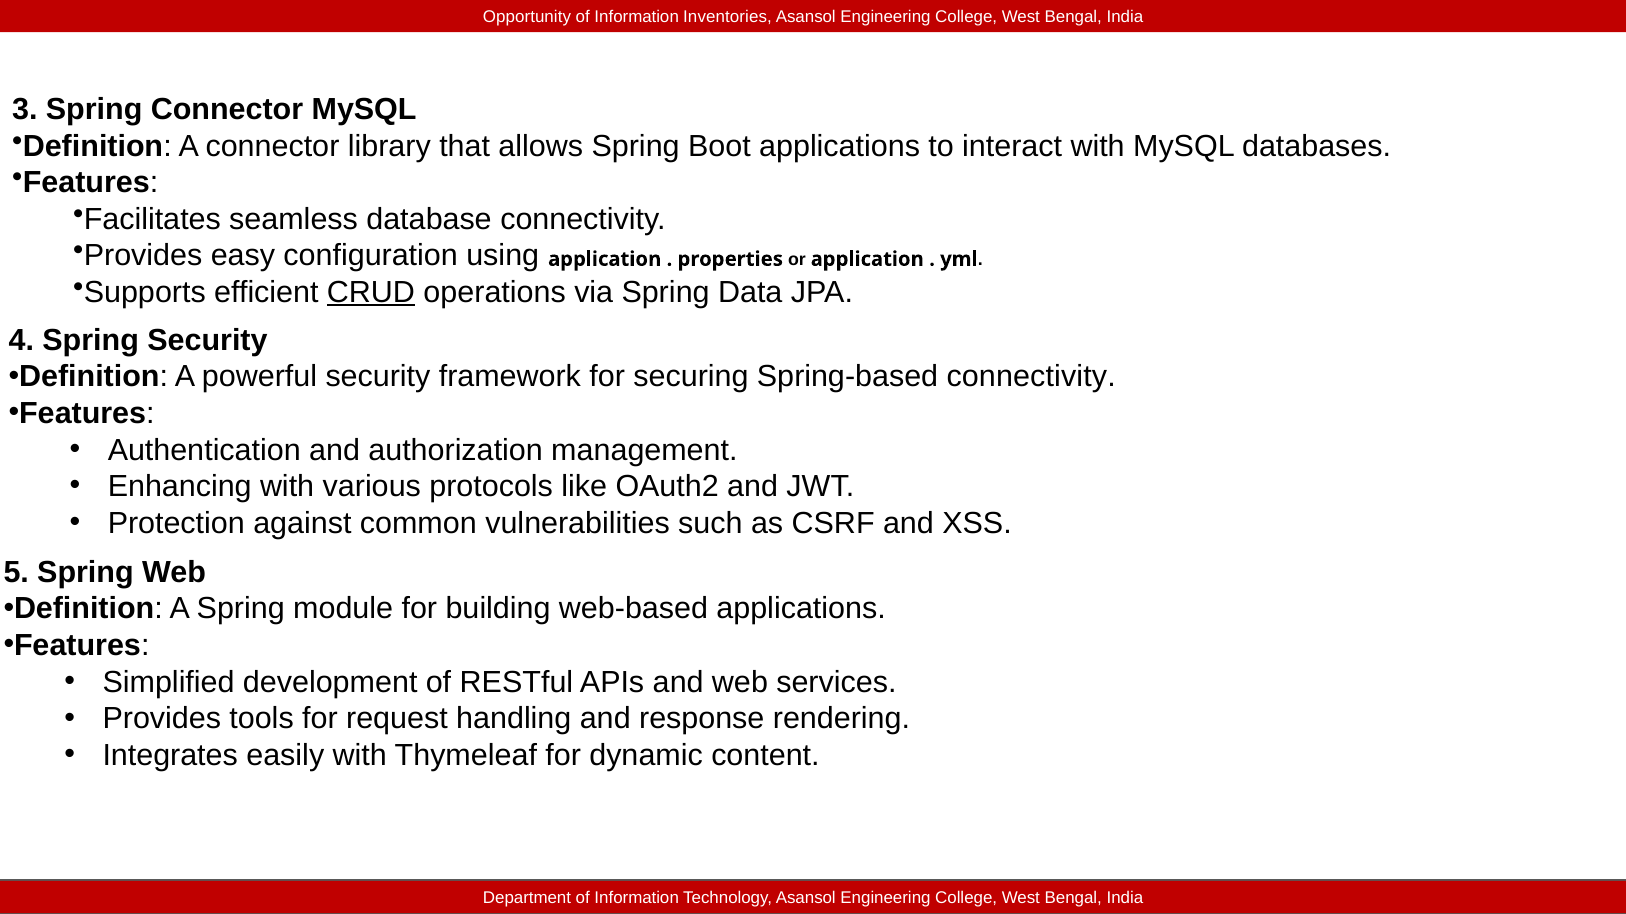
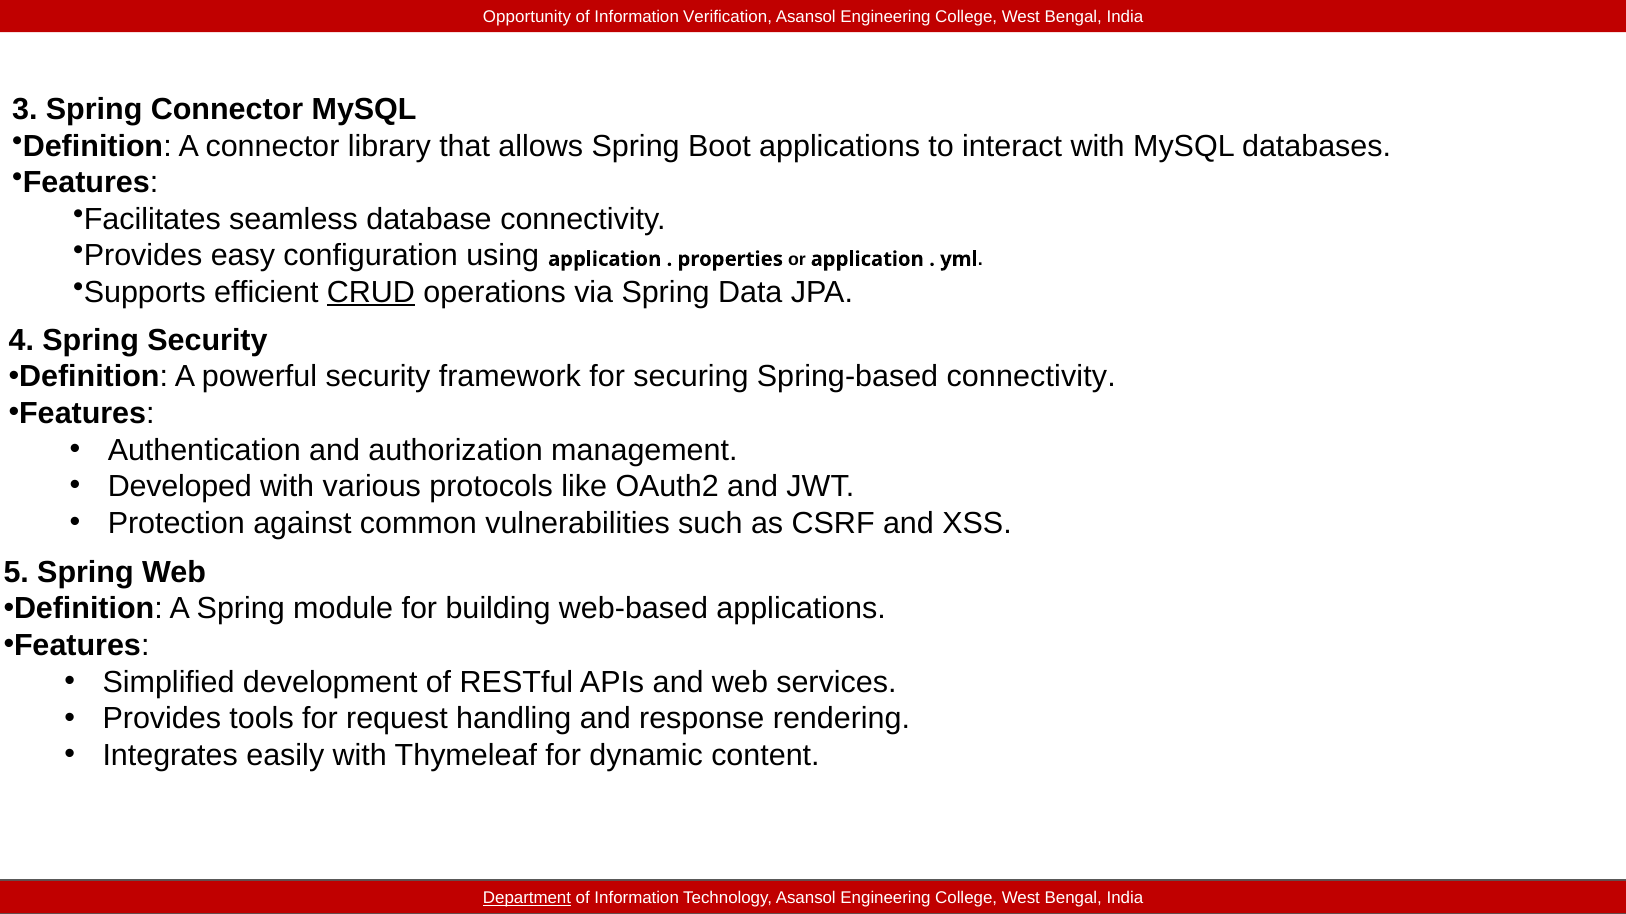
Inventories: Inventories -> Verification
Enhancing: Enhancing -> Developed
Department underline: none -> present
